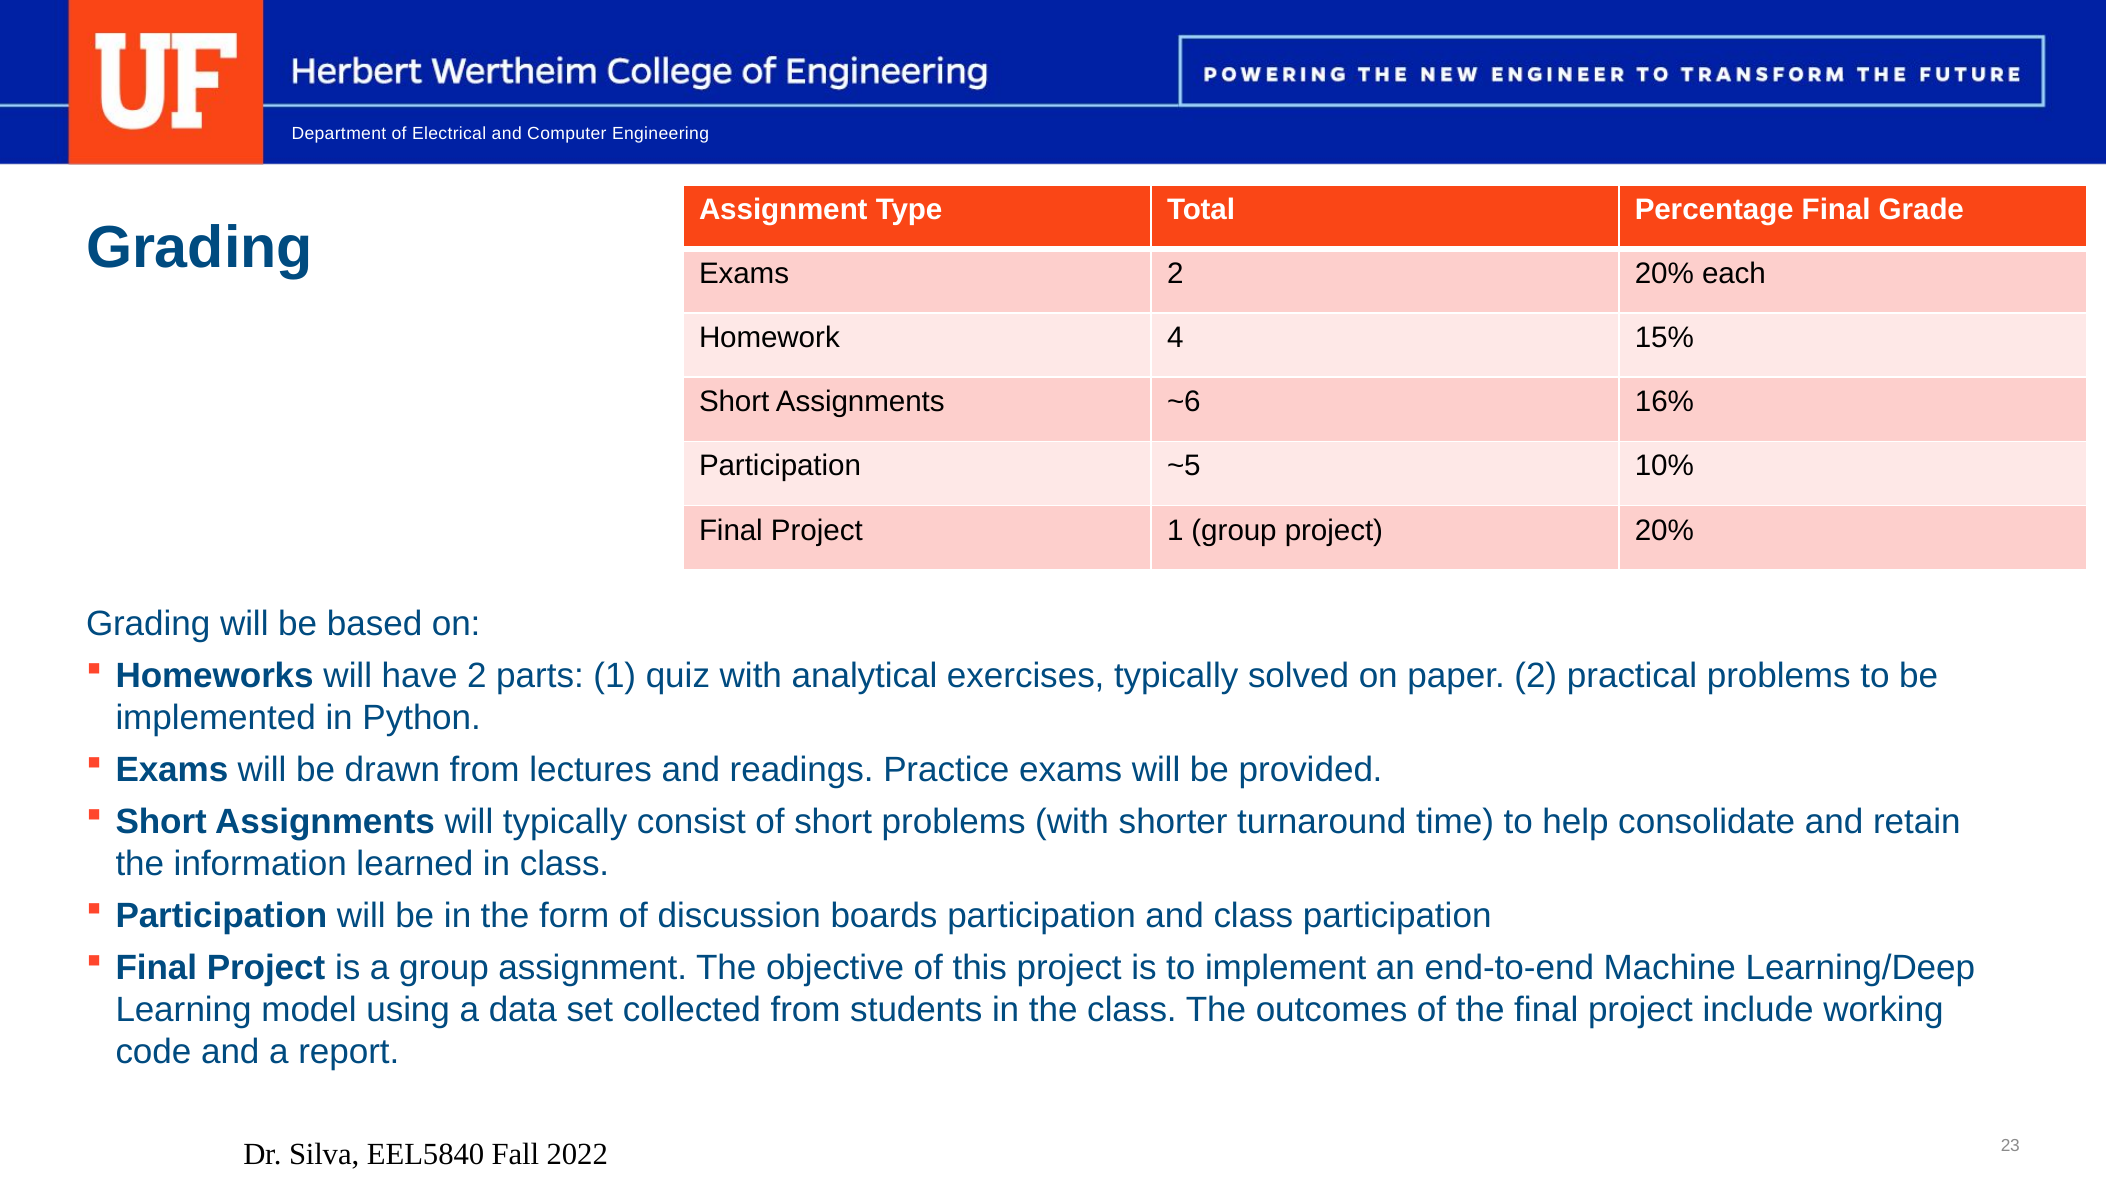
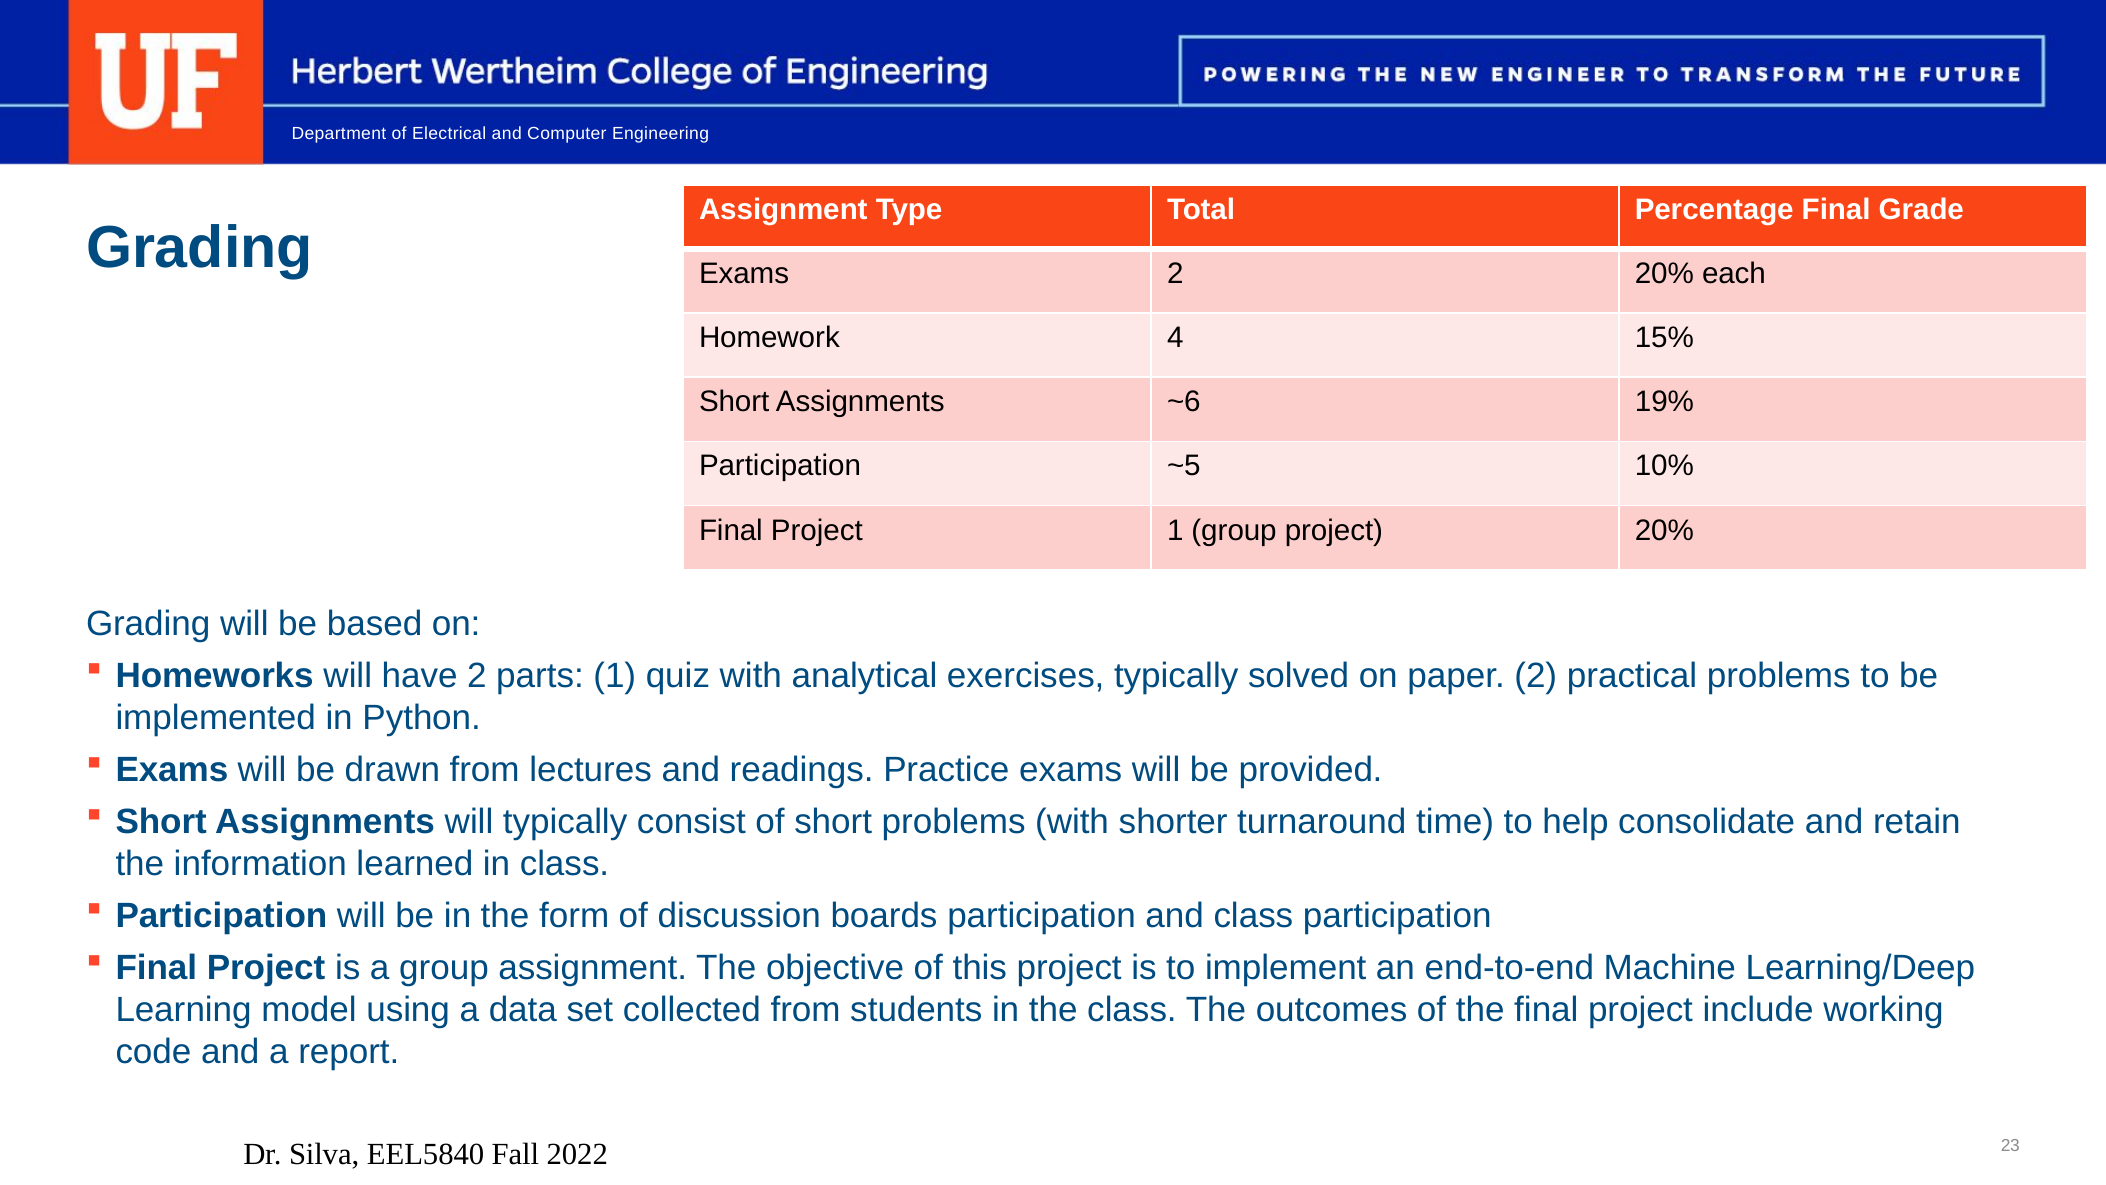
16%: 16% -> 19%
